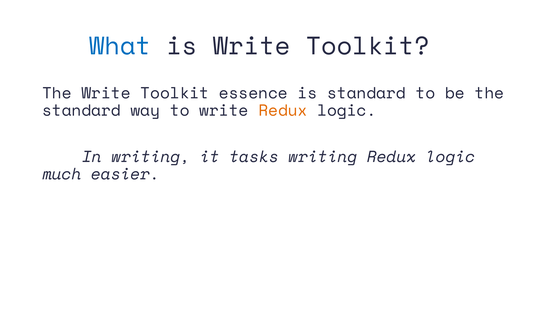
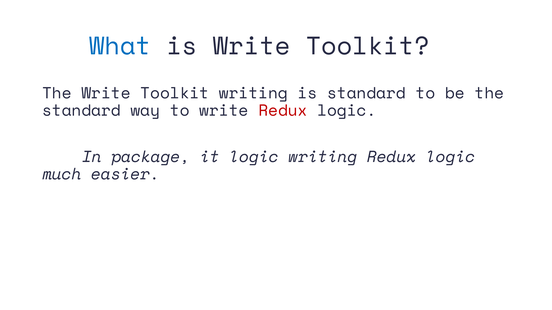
Toolkit essence: essence -> writing
Redux at (283, 111) colour: orange -> red
In writing: writing -> package
it tasks: tasks -> logic
